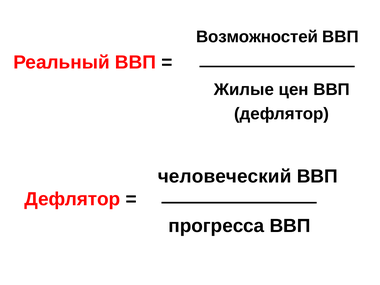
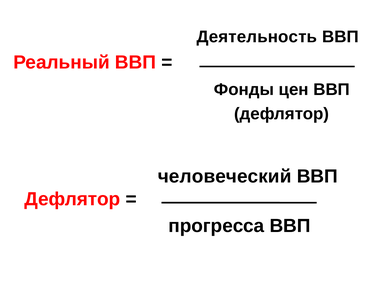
Возможностей: Возможностей -> Деятельность
Жилые: Жилые -> Фонды
